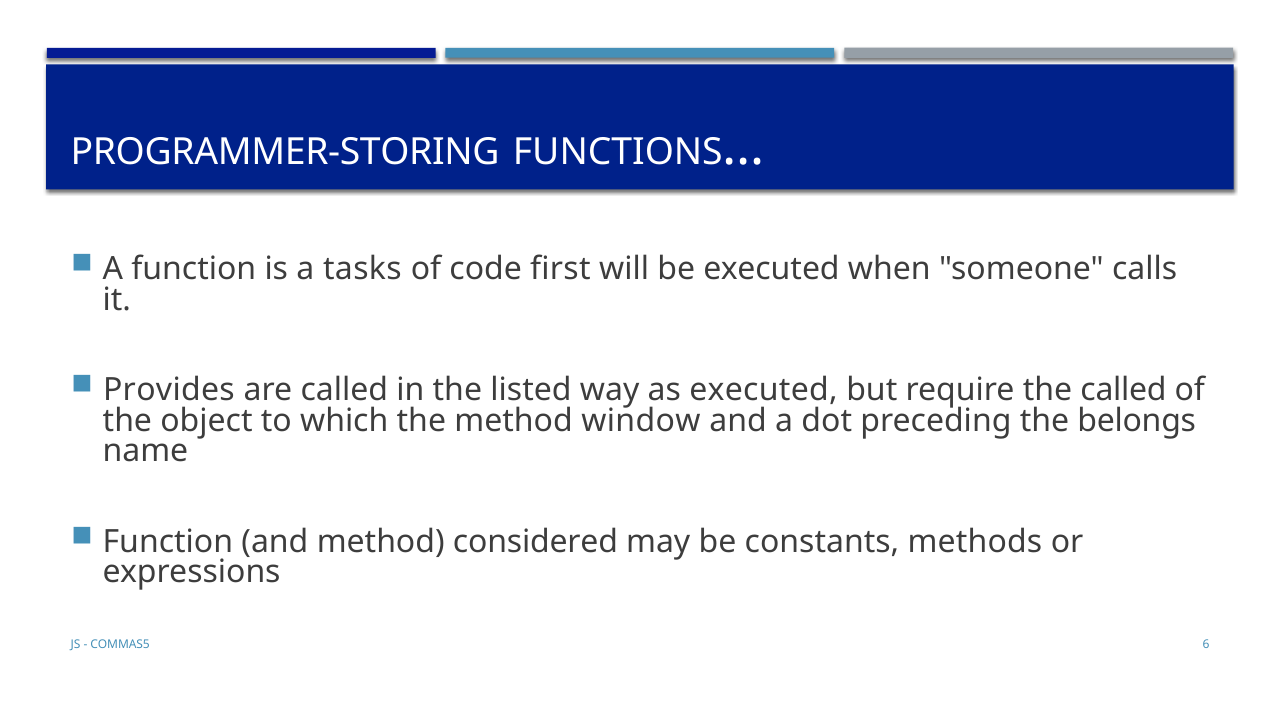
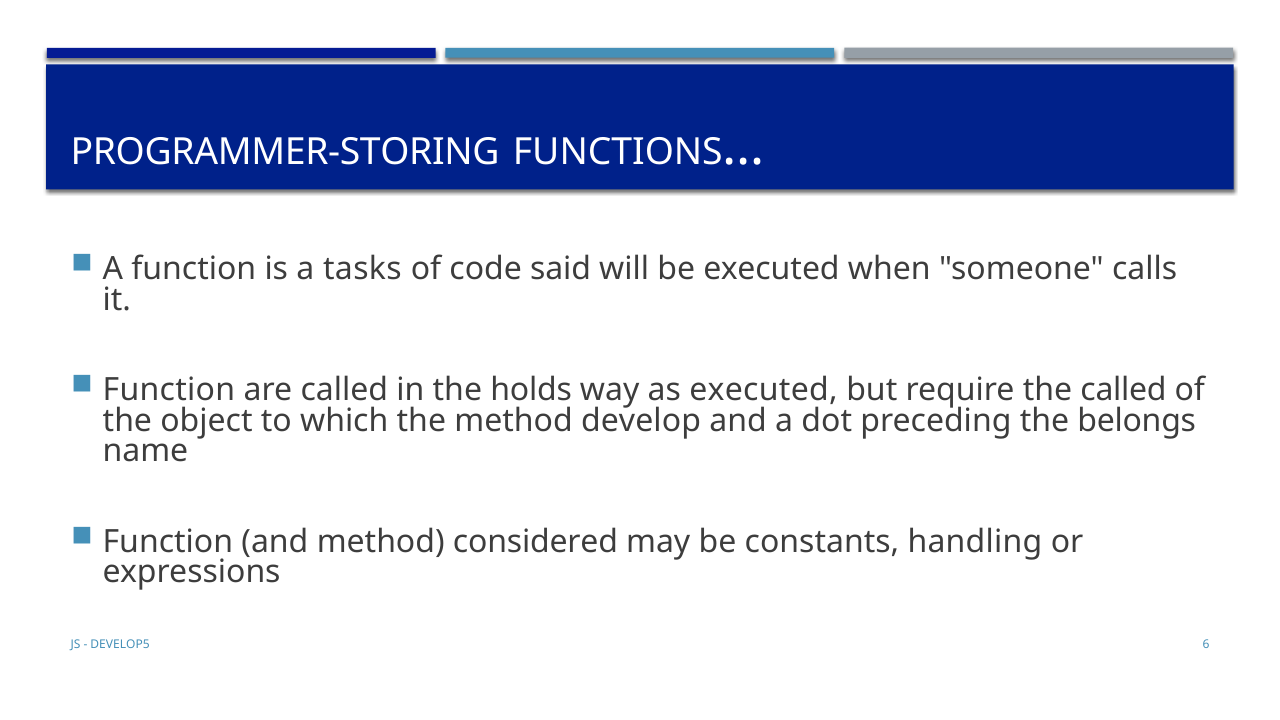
first: first -> said
Provides at (169, 390): Provides -> Function
listed: listed -> holds
window: window -> develop
methods: methods -> handling
COMMAS5: COMMAS5 -> DEVELOP5
